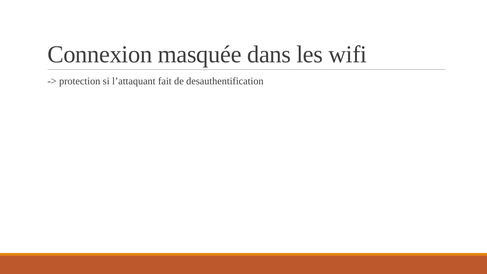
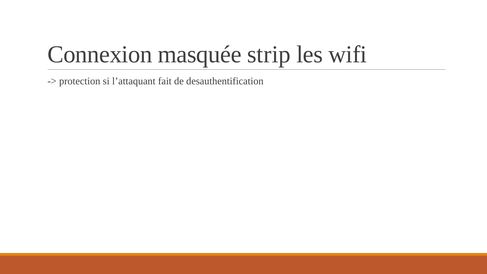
dans: dans -> strip
